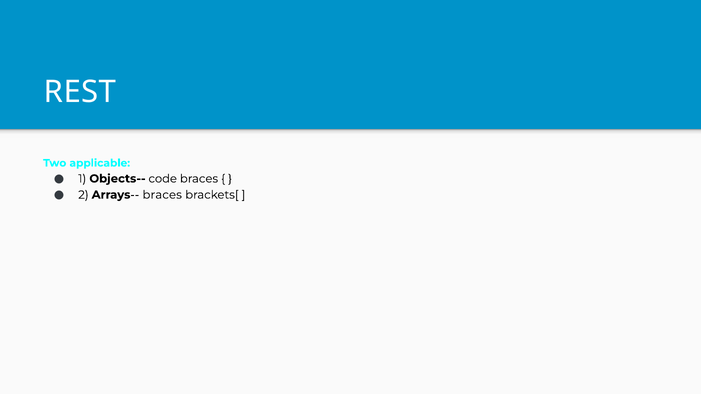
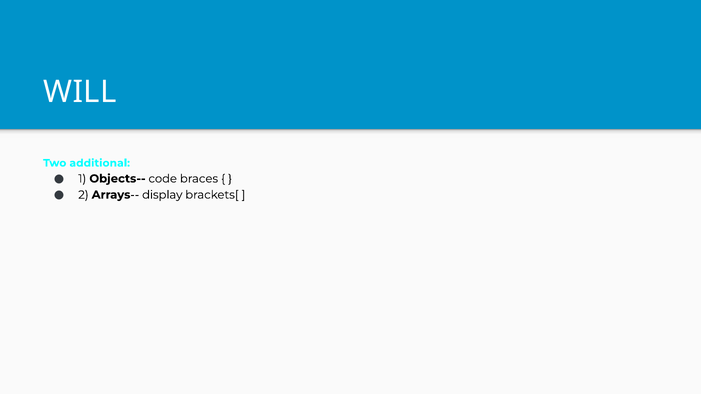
REST: REST -> WILL
applicable: applicable -> additional
Arrays-- braces: braces -> display
